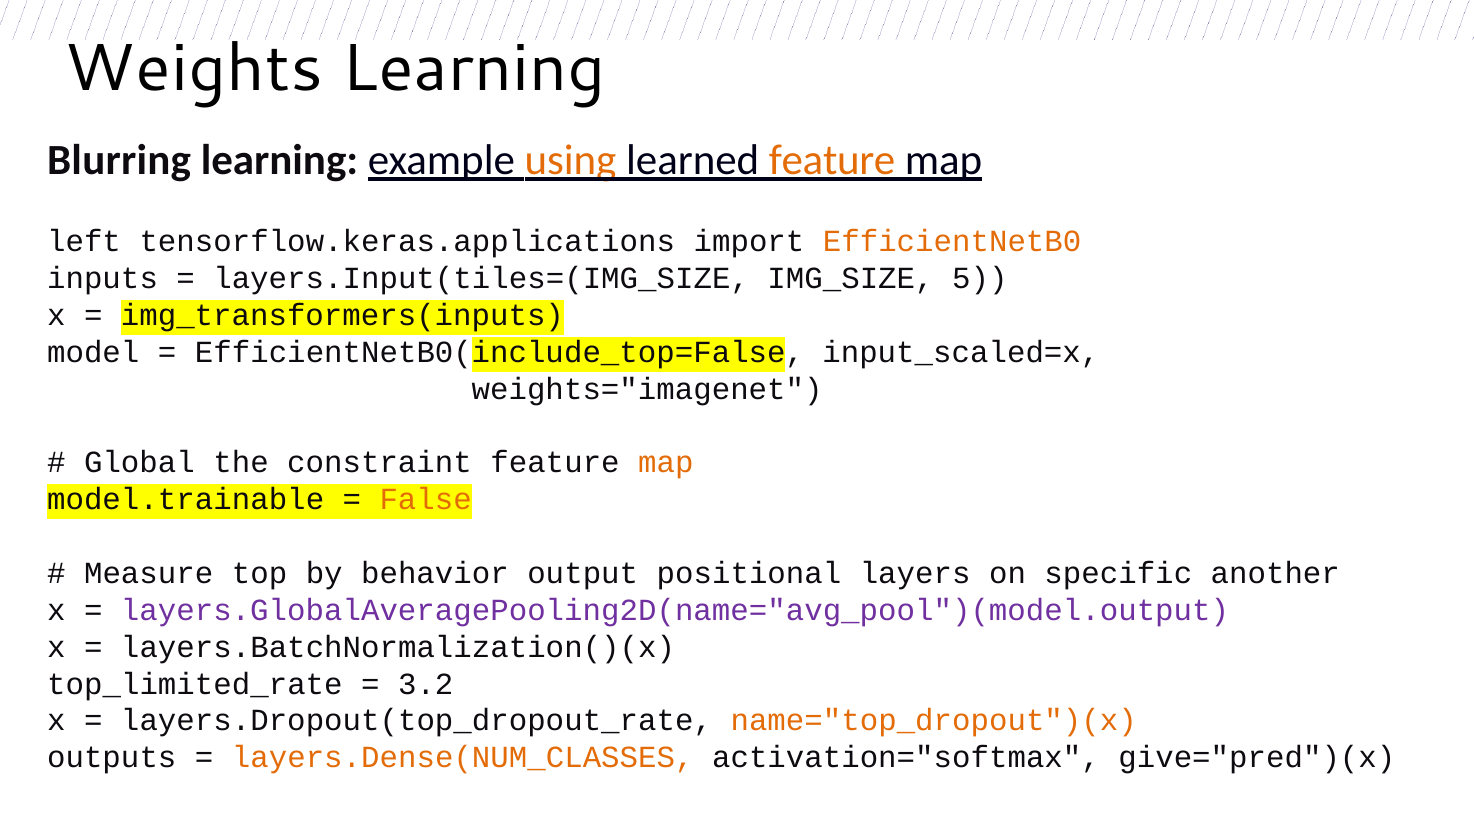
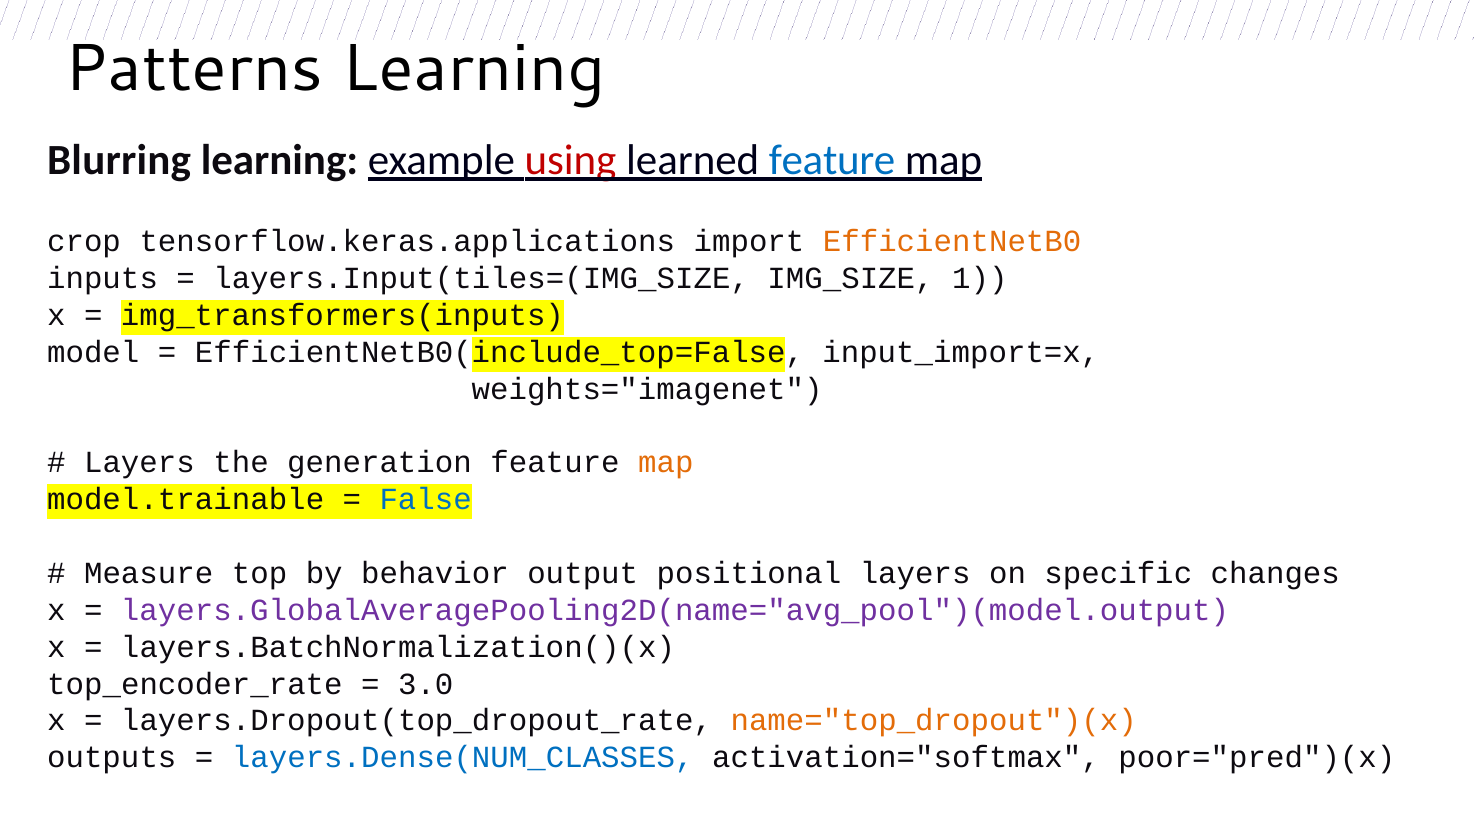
Weights: Weights -> Patterns
using colour: orange -> red
feature at (832, 160) colour: orange -> blue
left: left -> crop
5: 5 -> 1
input_scaled=x: input_scaled=x -> input_import=x
Global at (139, 463): Global -> Layers
constraint: constraint -> generation
False colour: orange -> blue
another: another -> changes
top_limited_rate: top_limited_rate -> top_encoder_rate
3.2: 3.2 -> 3.0
layers.Dense(NUM_CLASSES colour: orange -> blue
give="pred")(x: give="pred")(x -> poor="pred")(x
